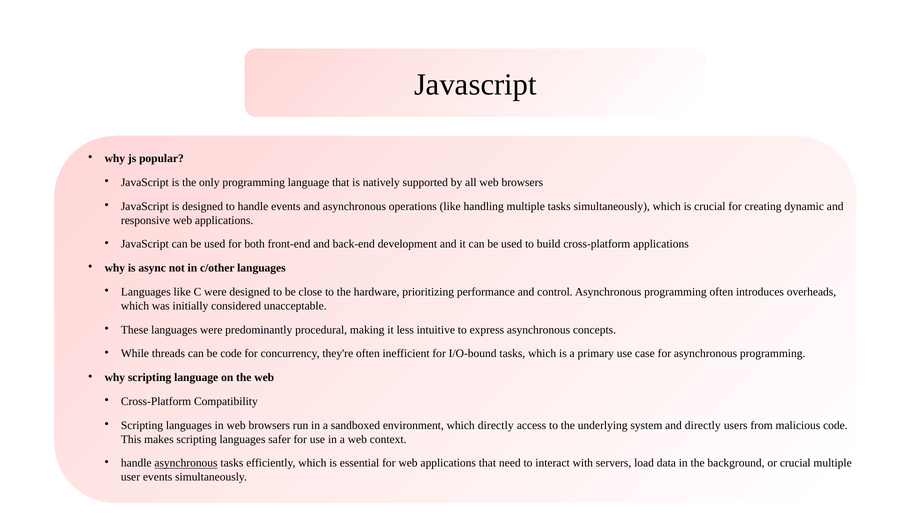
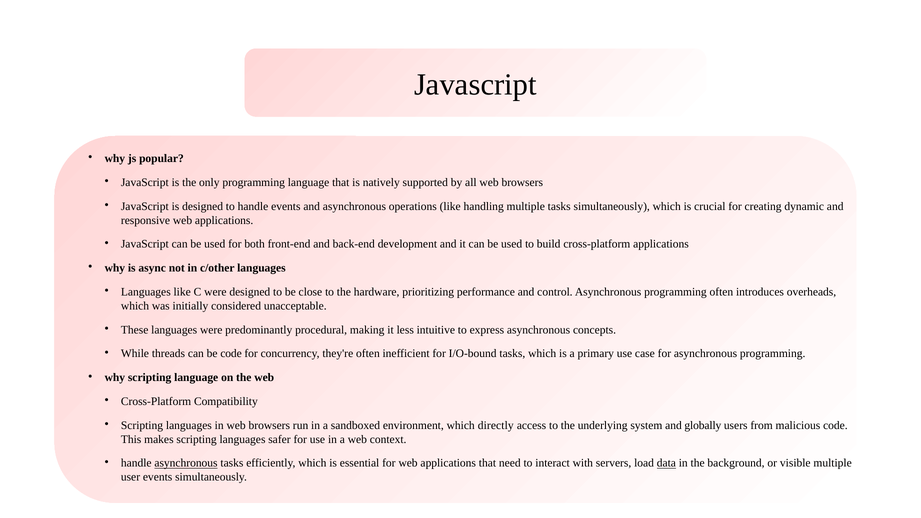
and directly: directly -> globally
data underline: none -> present
or crucial: crucial -> visible
